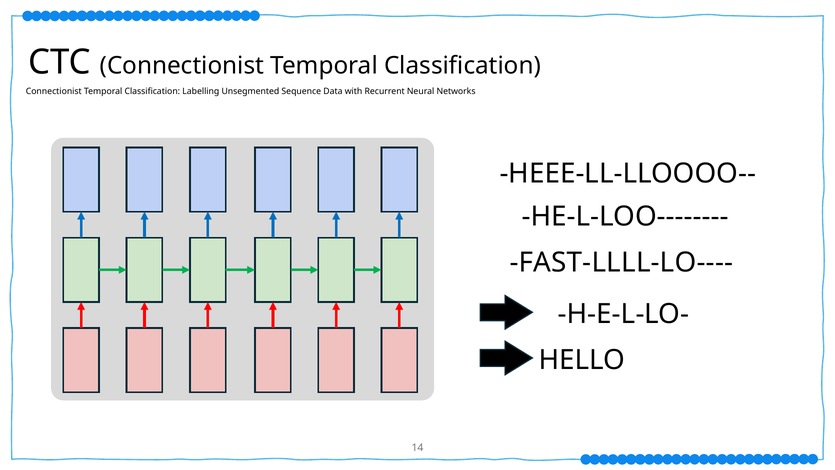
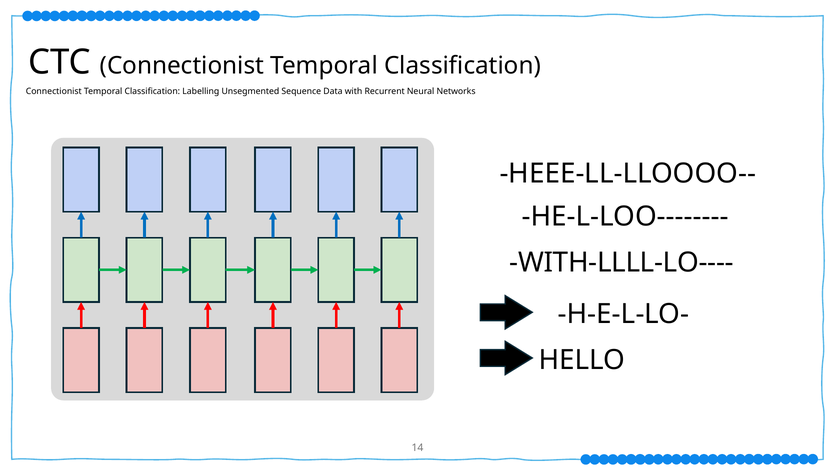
FAST-LLLL-LO----: FAST-LLLL-LO---- -> WITH-LLLL-LO----
